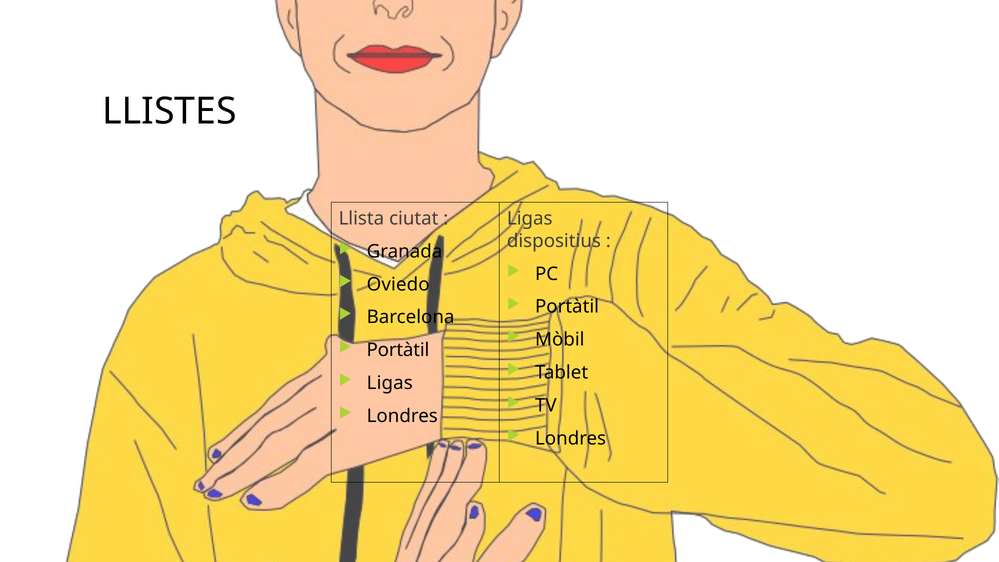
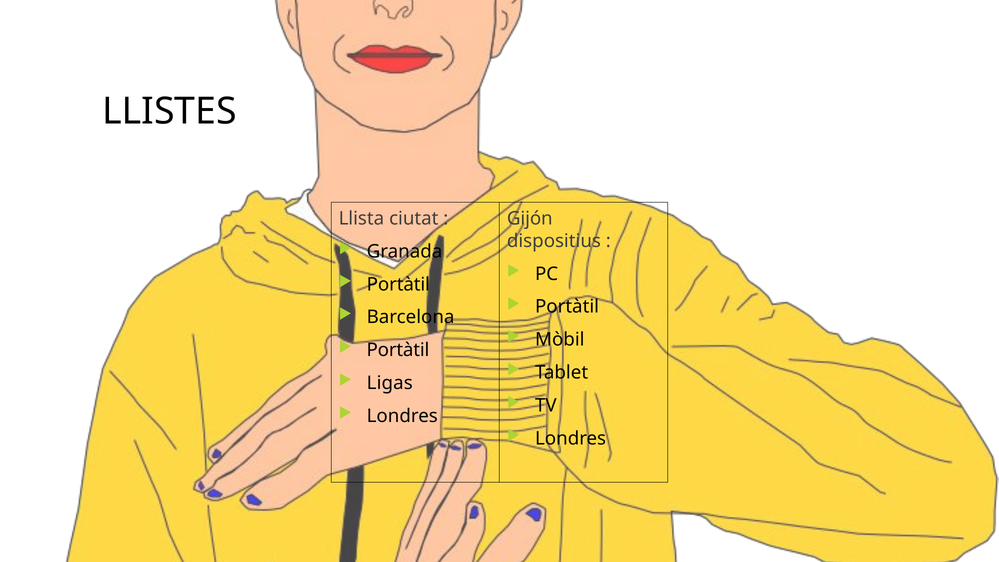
Ligas at (530, 219): Ligas -> Gijón
Oviedo at (398, 284): Oviedo -> Portàtil
